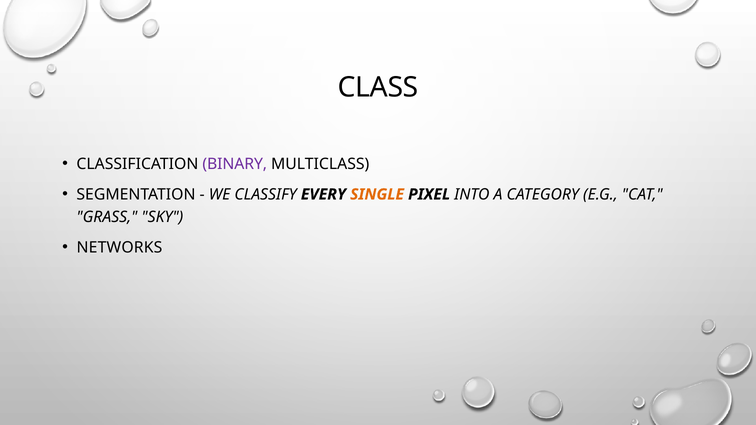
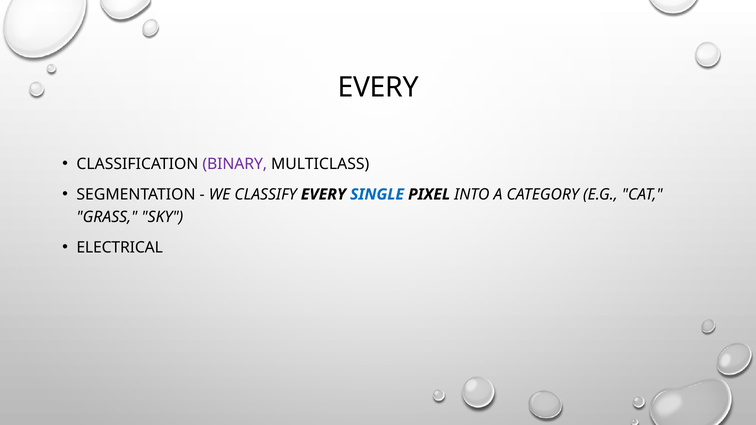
CLASS at (378, 88): CLASS -> EVERY
SINGLE colour: orange -> blue
NETWORKS: NETWORKS -> ELECTRICAL
